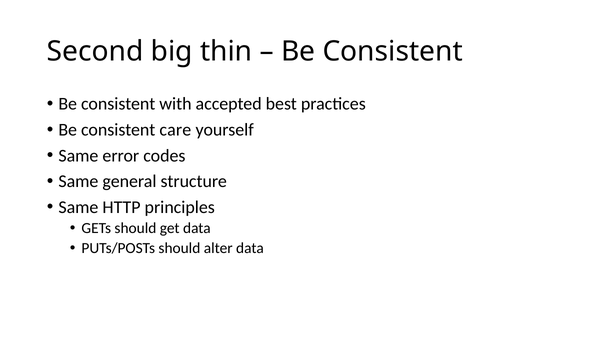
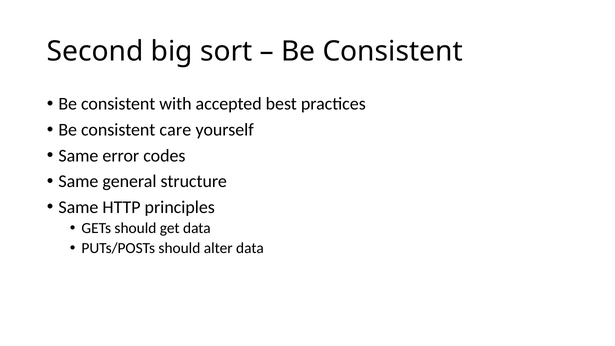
thin: thin -> sort
